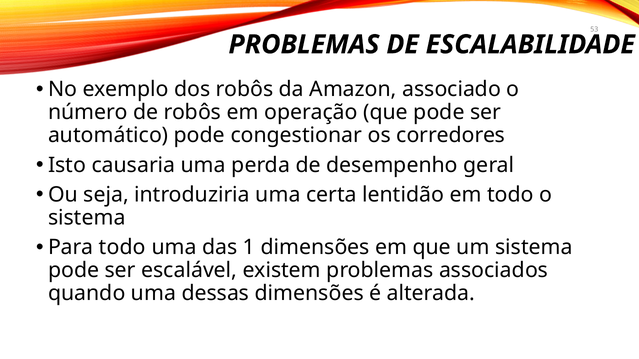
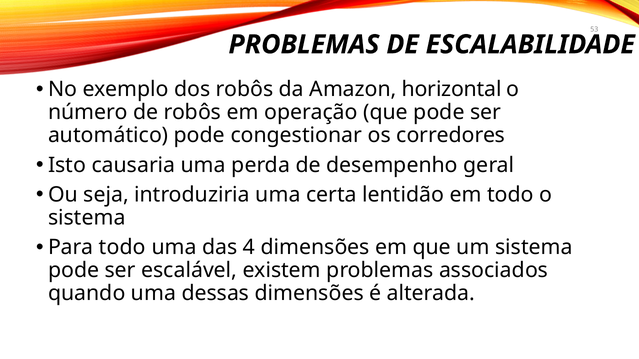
associado: associado -> horizontal
1: 1 -> 4
